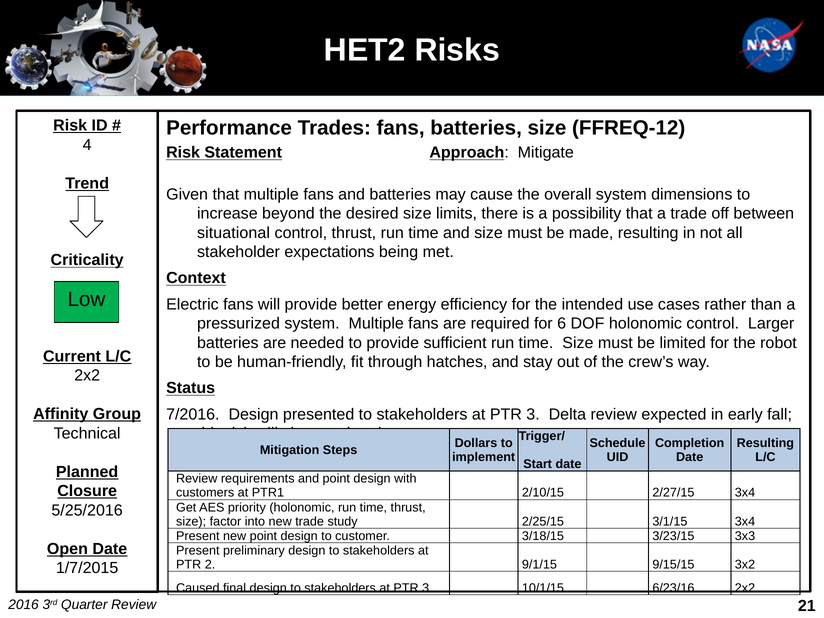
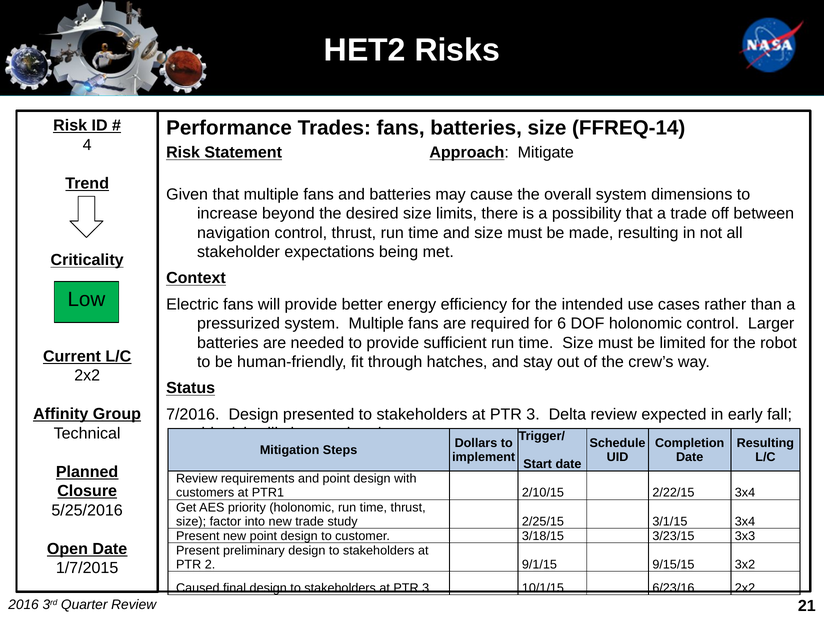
FFREQ-12: FFREQ-12 -> FFREQ-14
situational: situational -> navigation
2/27/15: 2/27/15 -> 2/22/15
